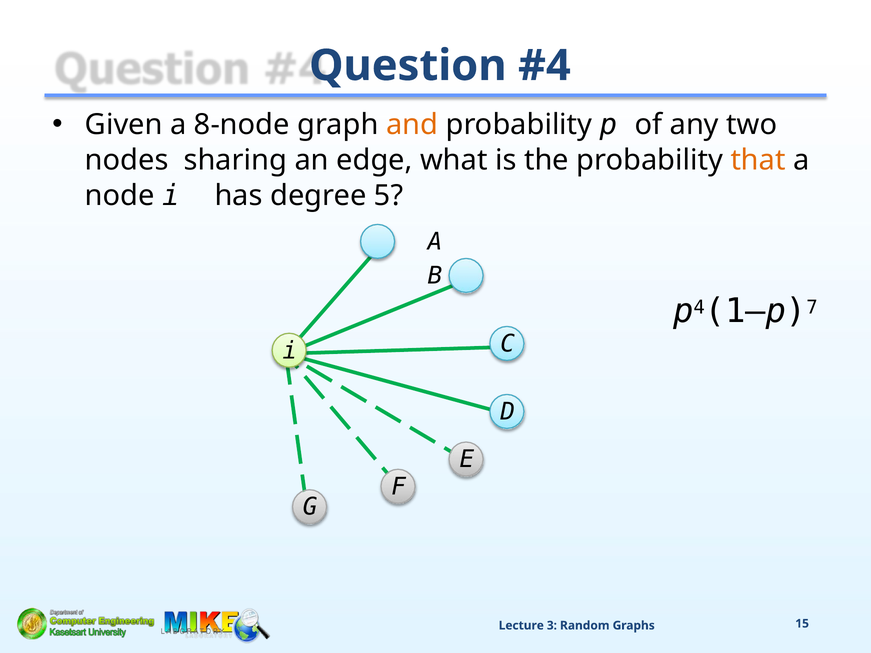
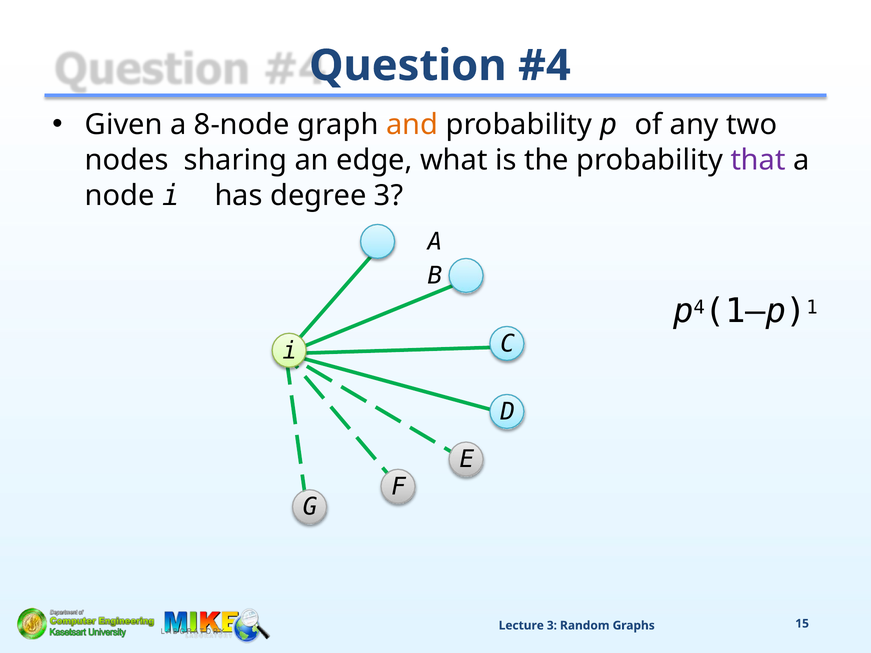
that colour: orange -> purple
degree 5: 5 -> 3
7: 7 -> 1
